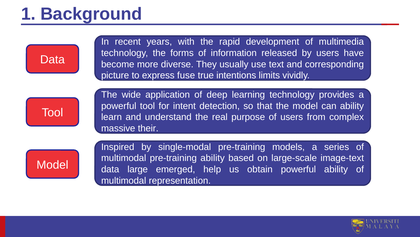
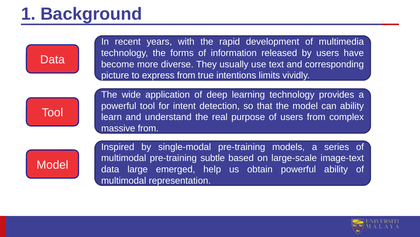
express fuse: fuse -> from
massive their: their -> from
pre-training ability: ability -> subtle
